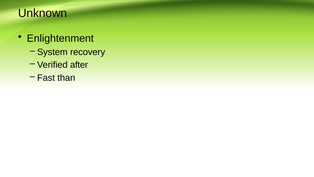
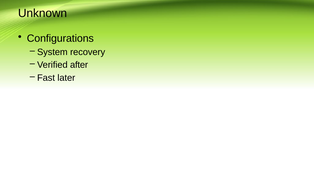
Enlightenment: Enlightenment -> Configurations
than: than -> later
